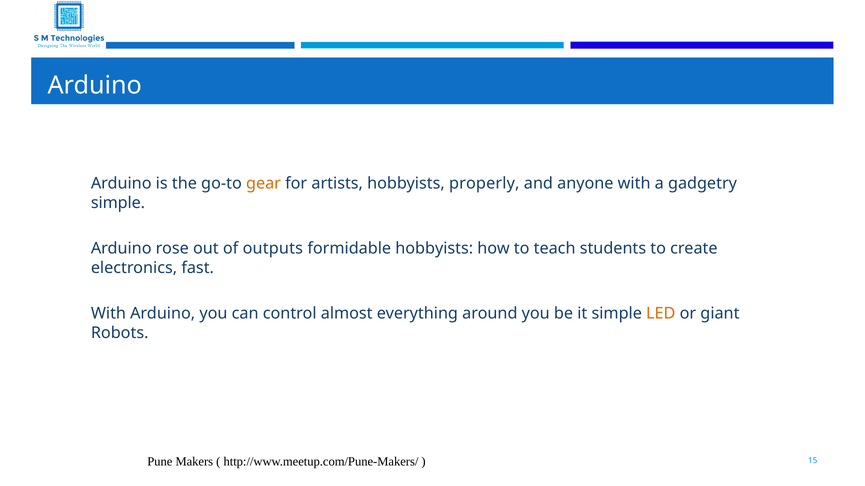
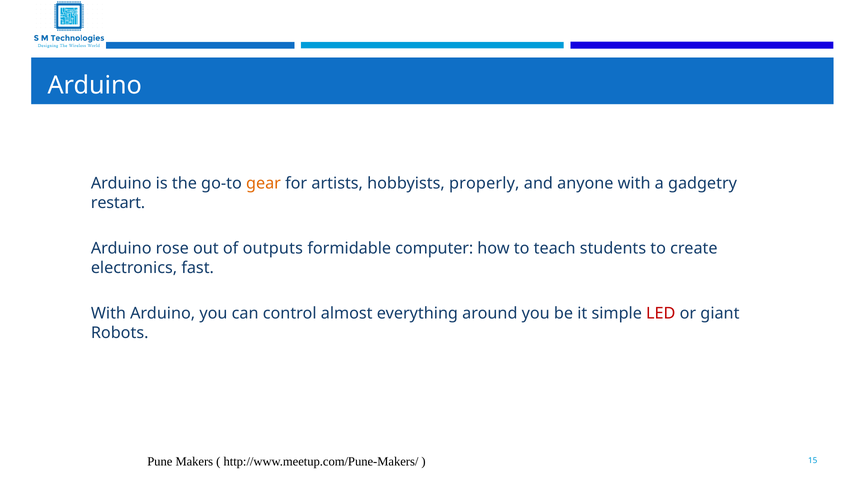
simple at (118, 203): simple -> restart
formidable hobbyists: hobbyists -> computer
LED colour: orange -> red
